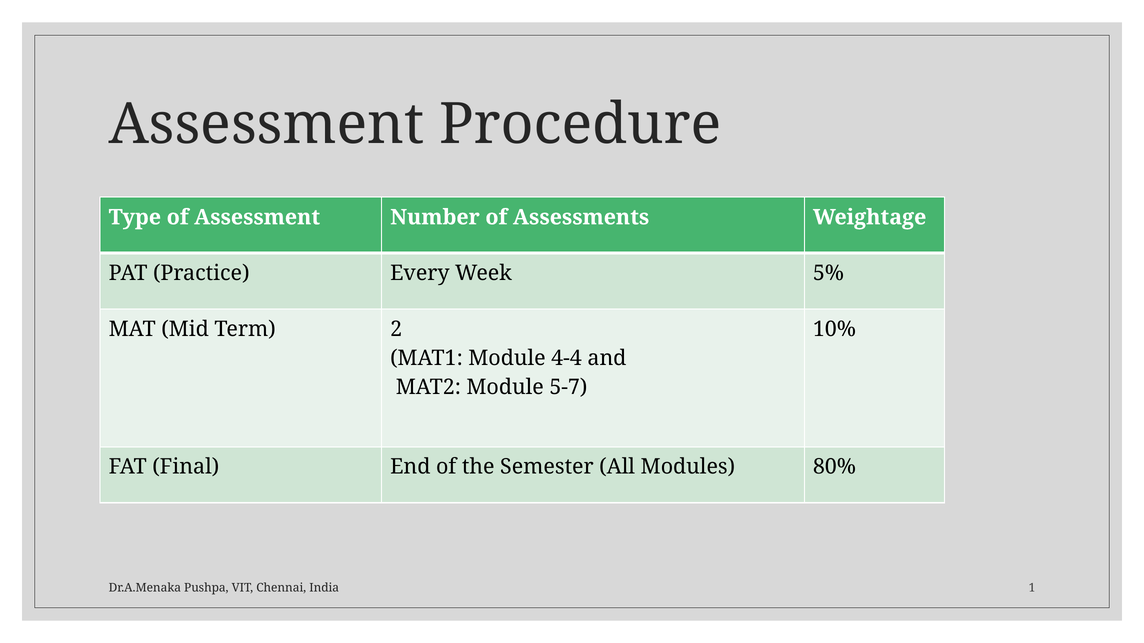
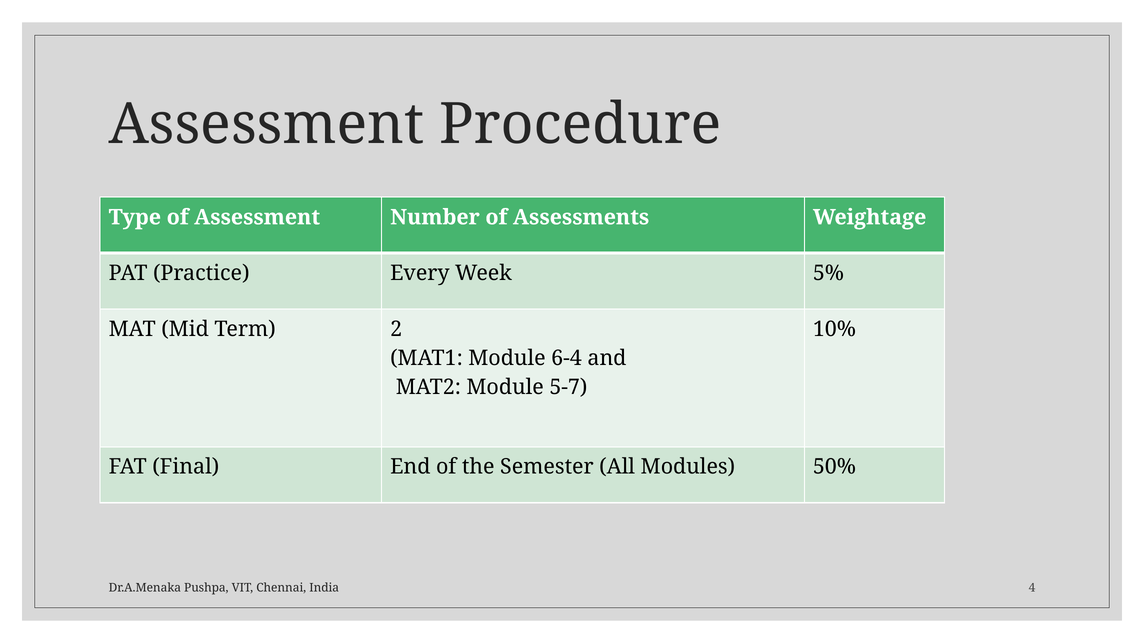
4-4: 4-4 -> 6-4
80%: 80% -> 50%
1: 1 -> 4
